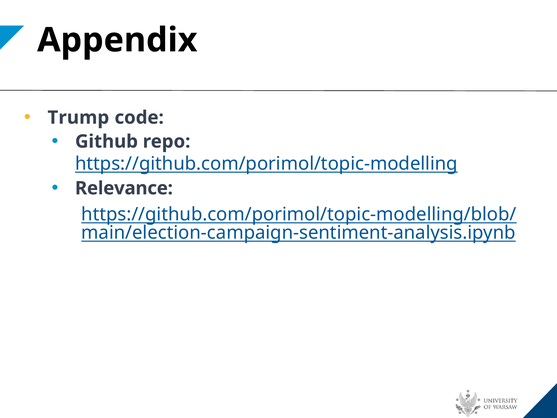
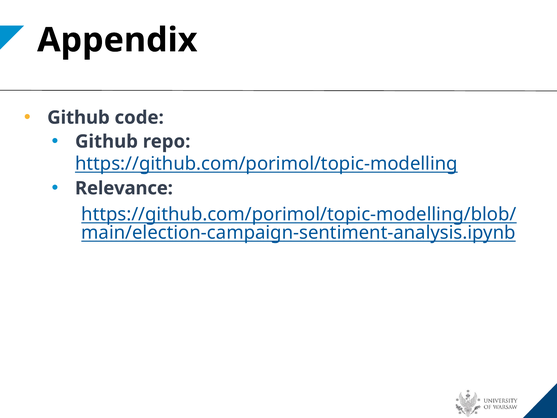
Trump at (78, 118): Trump -> Github
